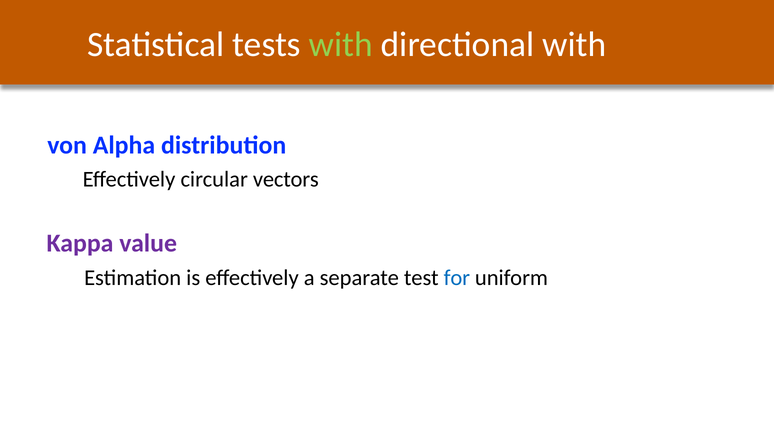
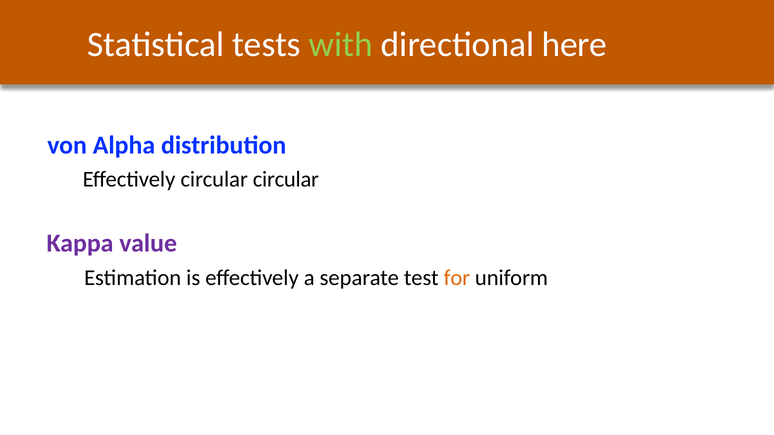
directional with: with -> here
circular vectors: vectors -> circular
for colour: blue -> orange
